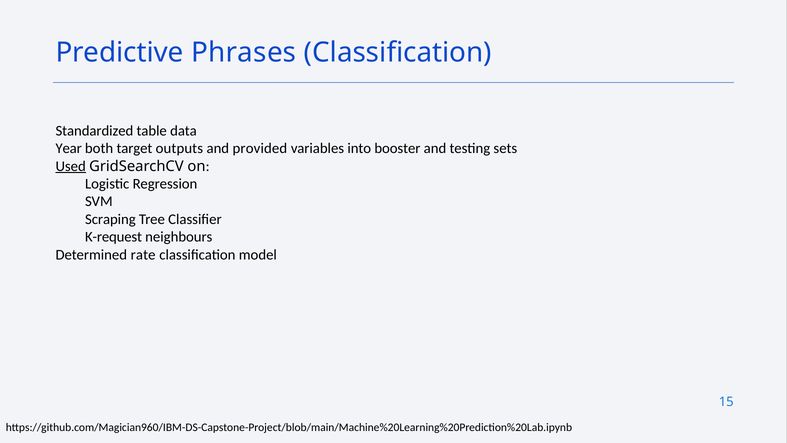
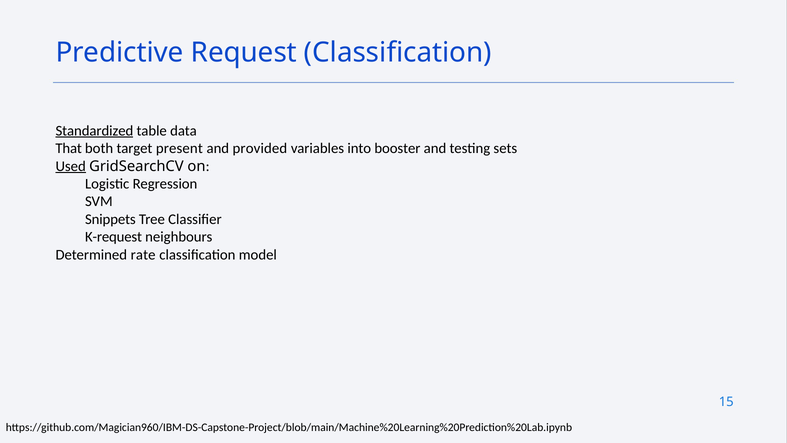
Phrases: Phrases -> Request
Standardized underline: none -> present
Year: Year -> That
outputs: outputs -> present
Scraping: Scraping -> Snippets
